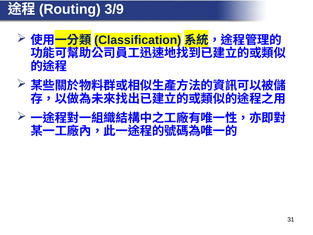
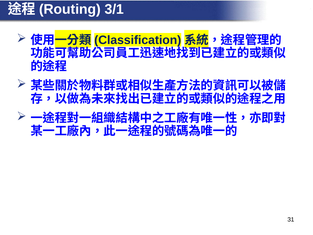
3/9: 3/9 -> 3/1
